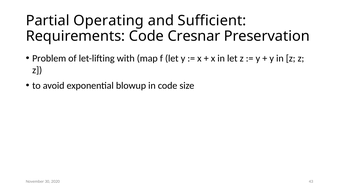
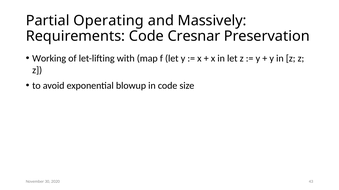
Sufficient: Sufficient -> Massively
Problem: Problem -> Working
